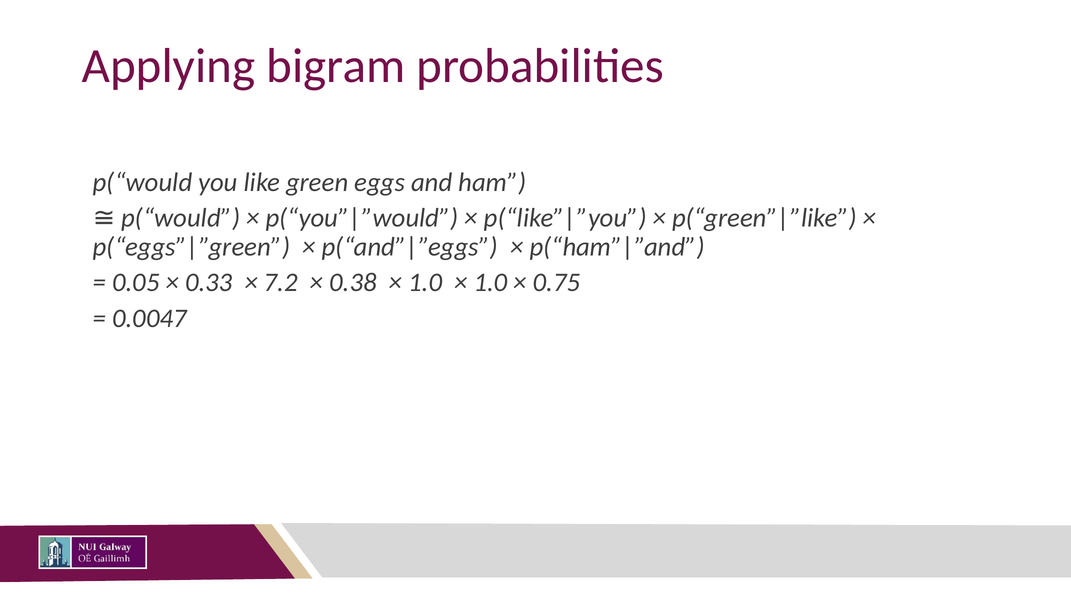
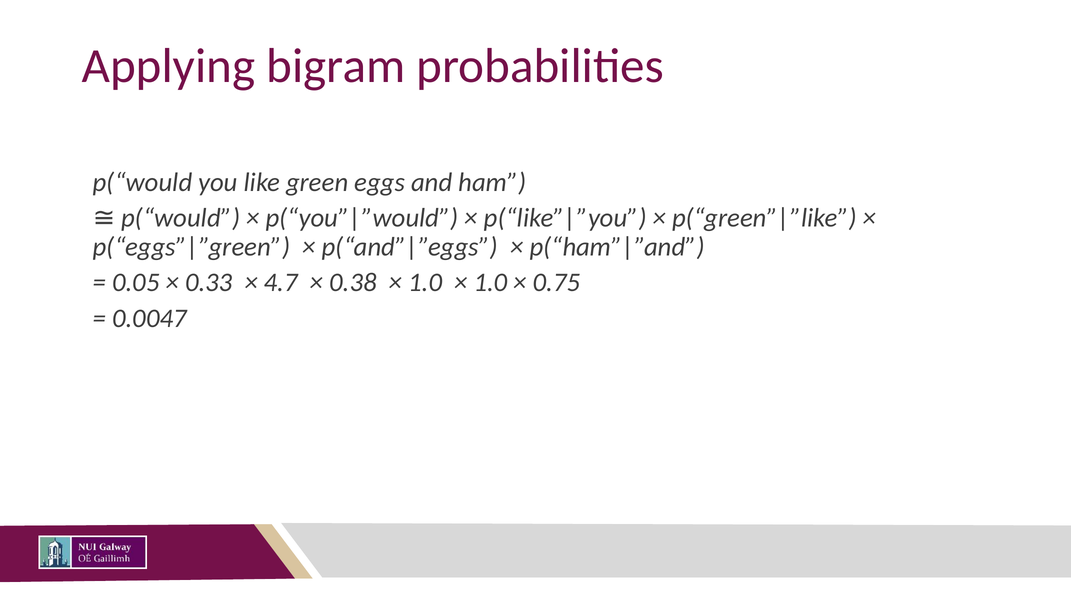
7.2: 7.2 -> 4.7
